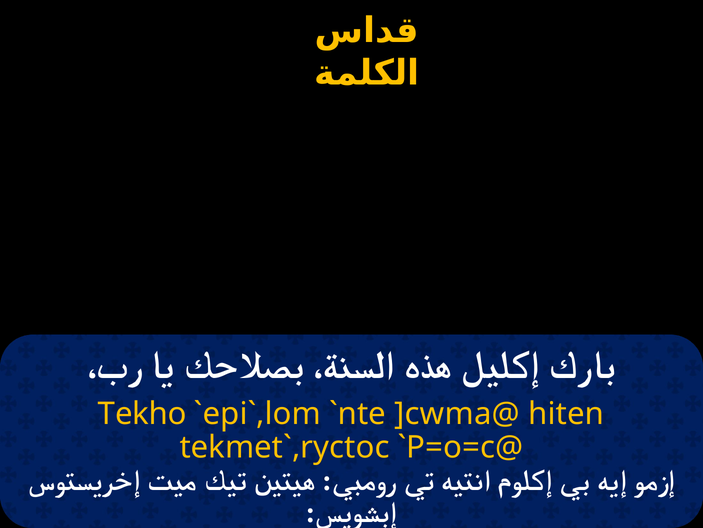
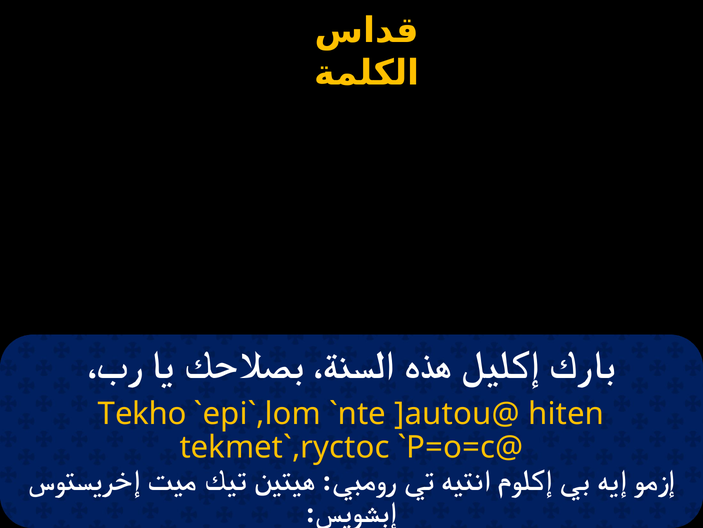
]cwma@: ]cwma@ -> ]autou@
